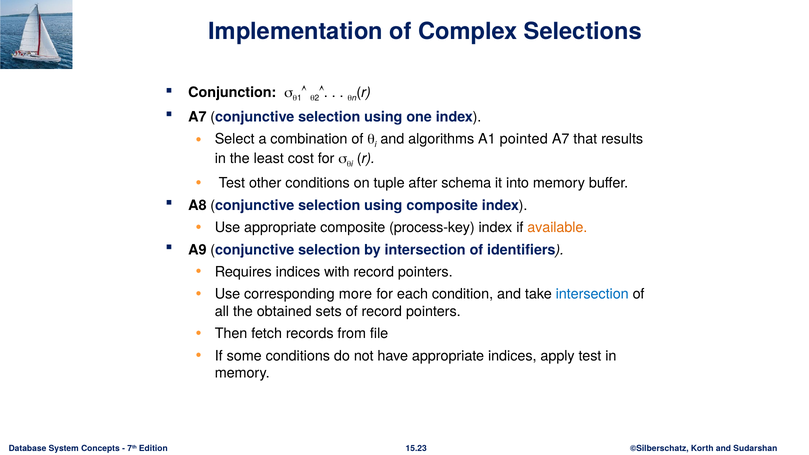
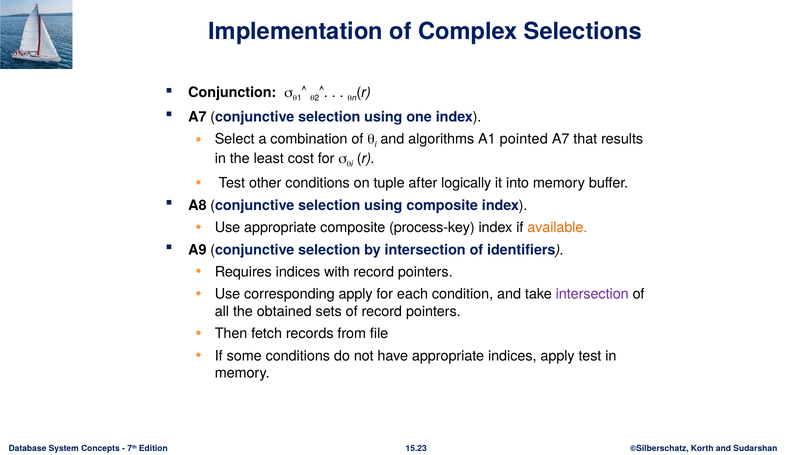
schema: schema -> logically
corresponding more: more -> apply
intersection at (592, 294) colour: blue -> purple
